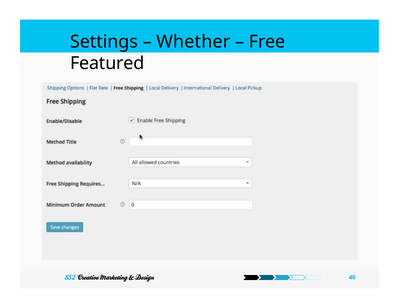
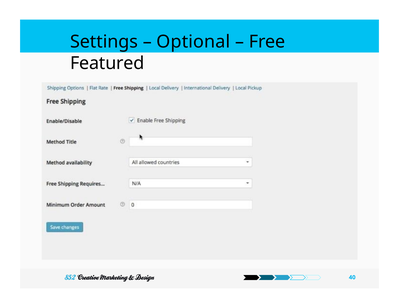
Whether: Whether -> Optional
